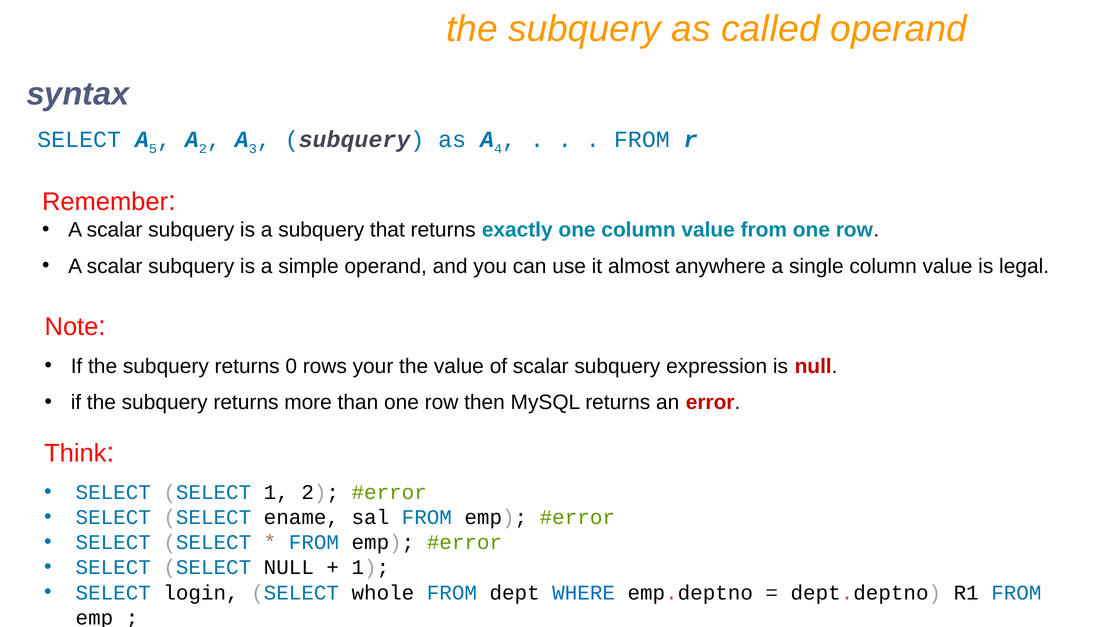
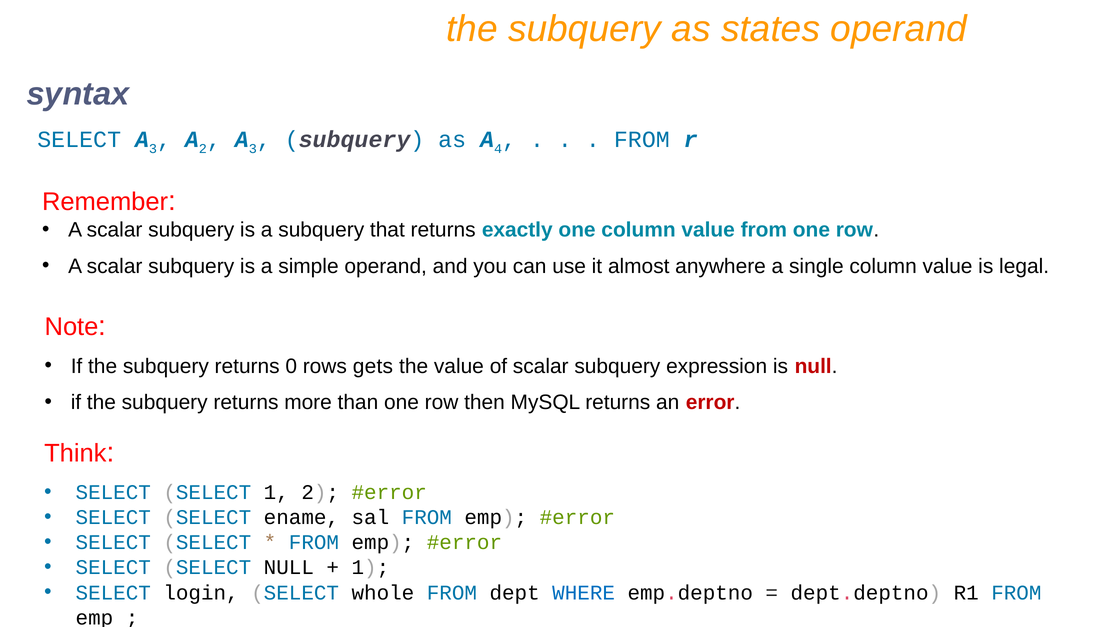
called: called -> states
SELECT A 5: 5 -> 3
your: your -> gets
